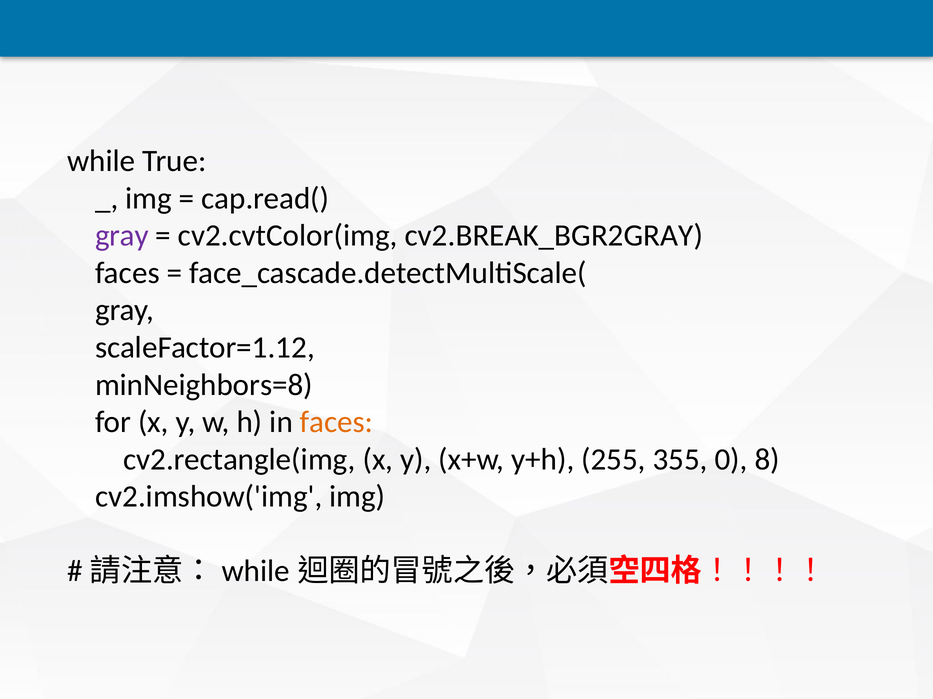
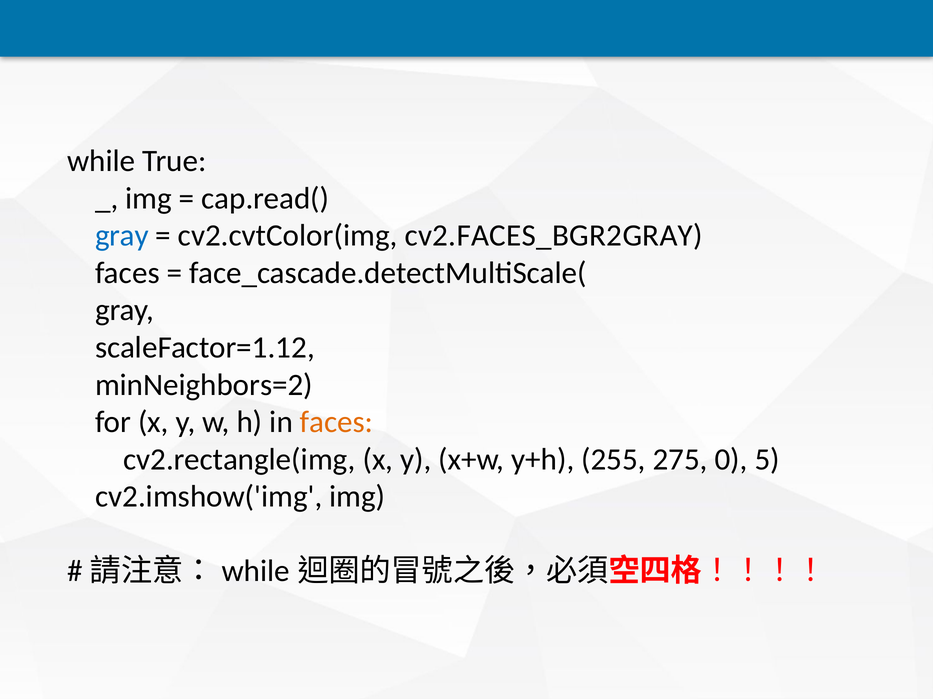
gray at (122, 236) colour: purple -> blue
cv2.BREAK_BGR2GRAY: cv2.BREAK_BGR2GRAY -> cv2.FACES_BGR2GRAY
minNeighbors=8: minNeighbors=8 -> minNeighbors=2
355: 355 -> 275
8: 8 -> 5
